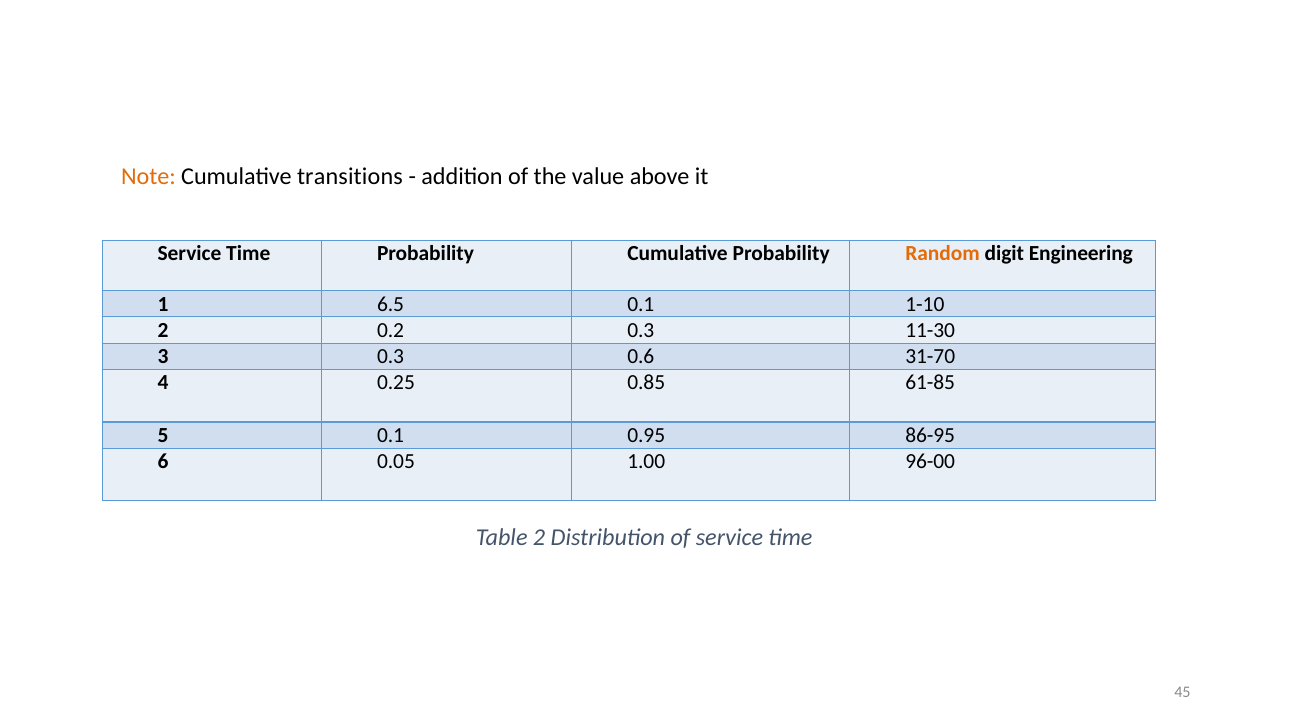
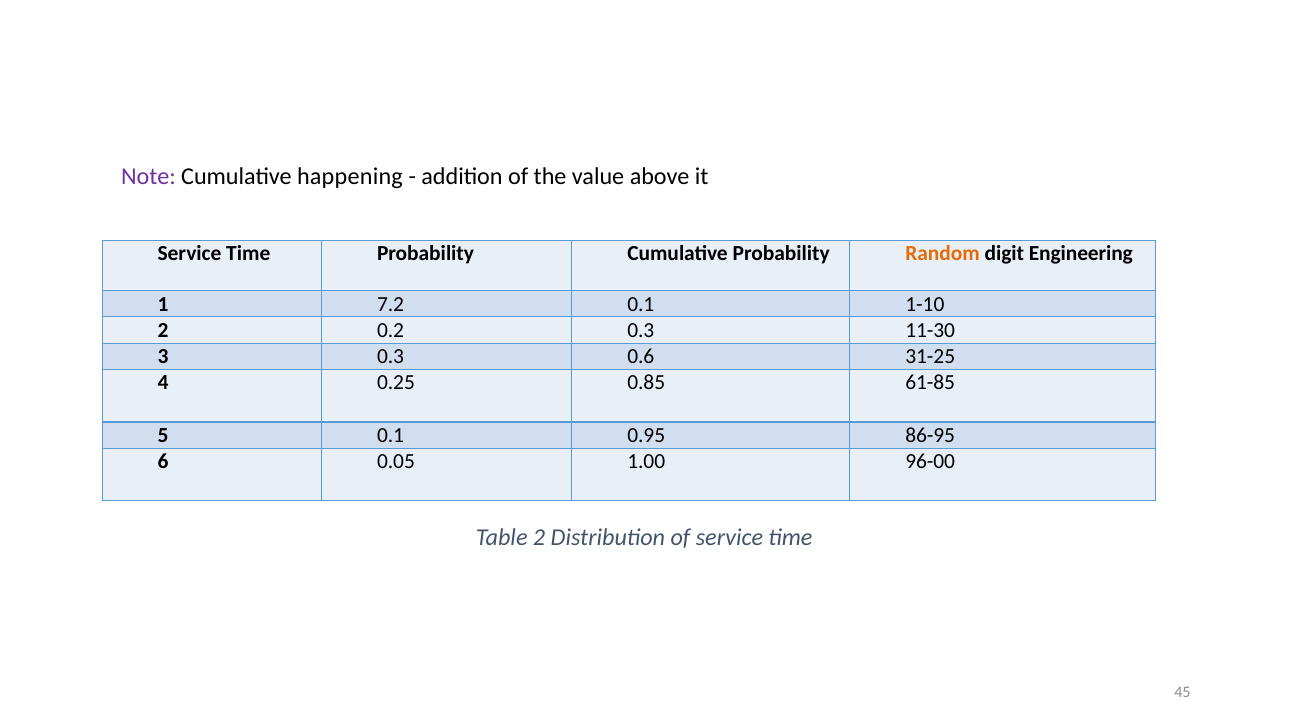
Note colour: orange -> purple
transitions: transitions -> happening
6.5: 6.5 -> 7.2
31-70: 31-70 -> 31-25
